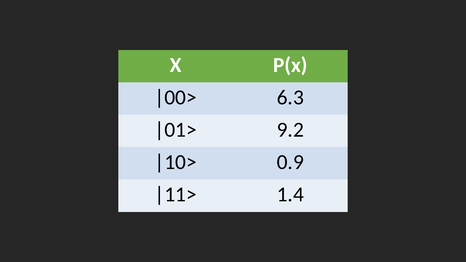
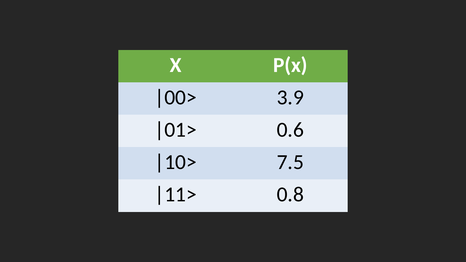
6.3: 6.3 -> 3.9
9.2: 9.2 -> 0.6
0.9: 0.9 -> 7.5
1.4: 1.4 -> 0.8
